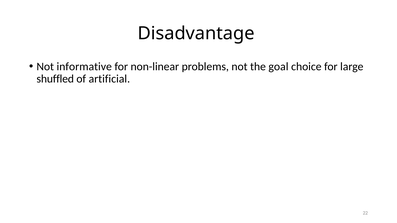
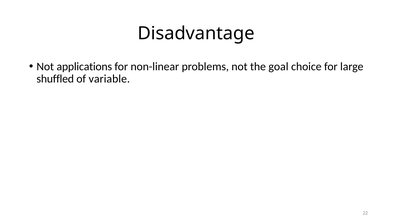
informative: informative -> applications
artificial: artificial -> variable
